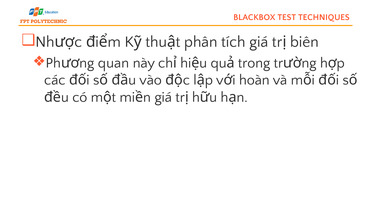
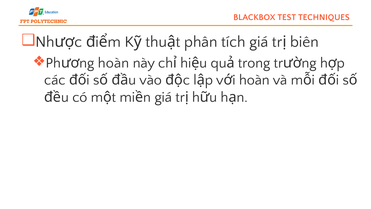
quan at (114, 63): quan -> hoàn
